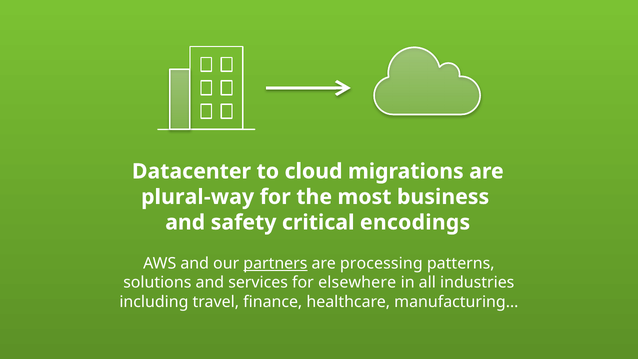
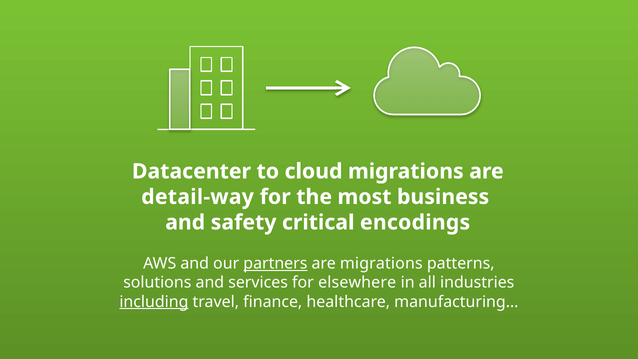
plural-way: plural-way -> detail-way
are processing: processing -> migrations
including underline: none -> present
